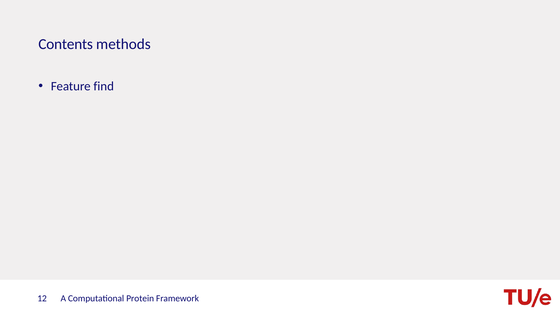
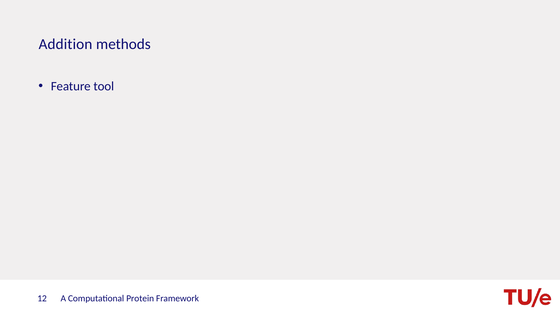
Contents: Contents -> Addition
find: find -> tool
